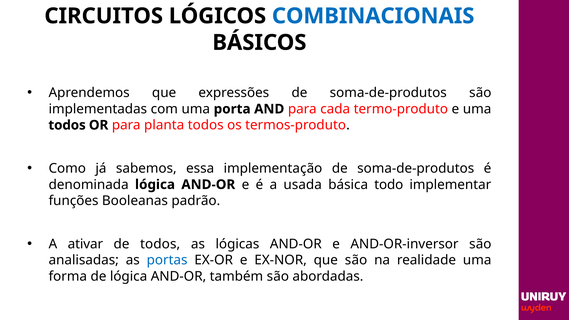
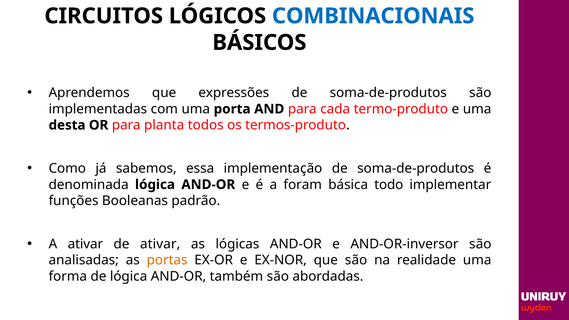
todos at (67, 125): todos -> desta
usada: usada -> foram
de todos: todos -> ativar
portas colour: blue -> orange
